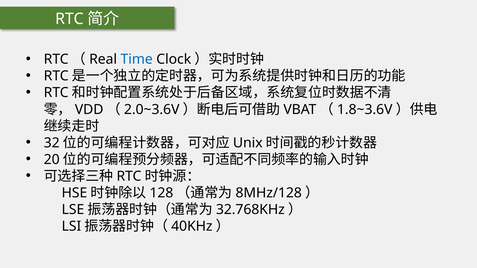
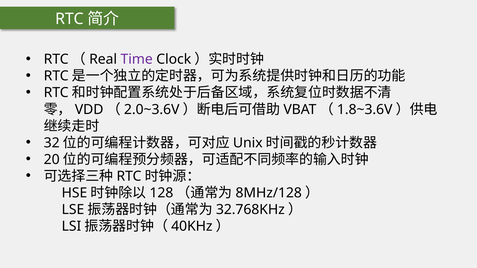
Time colour: blue -> purple
